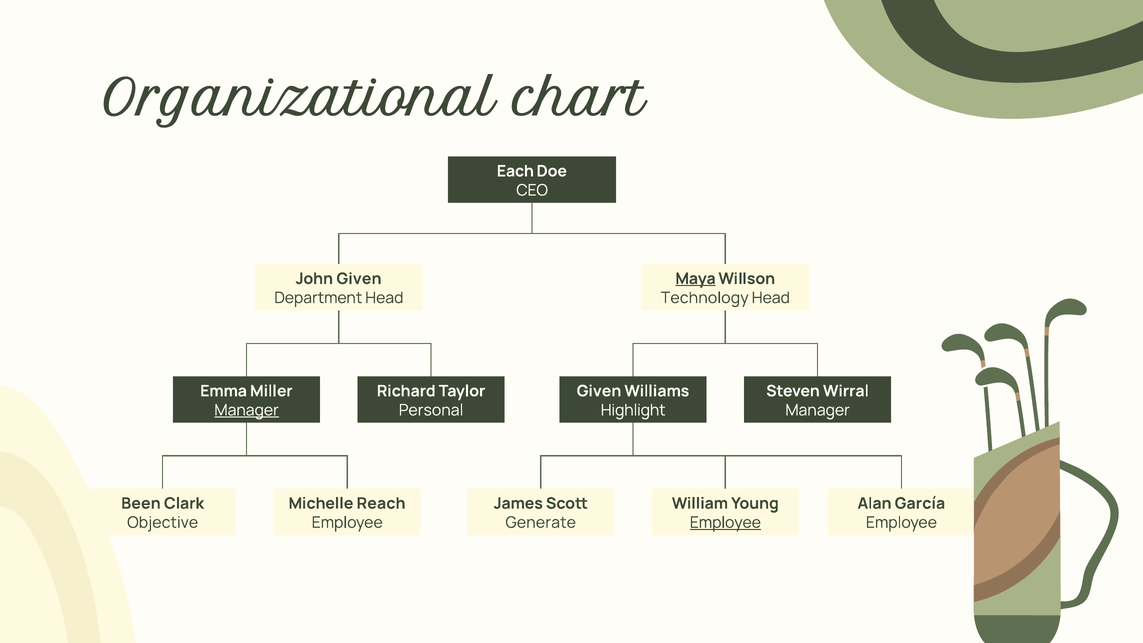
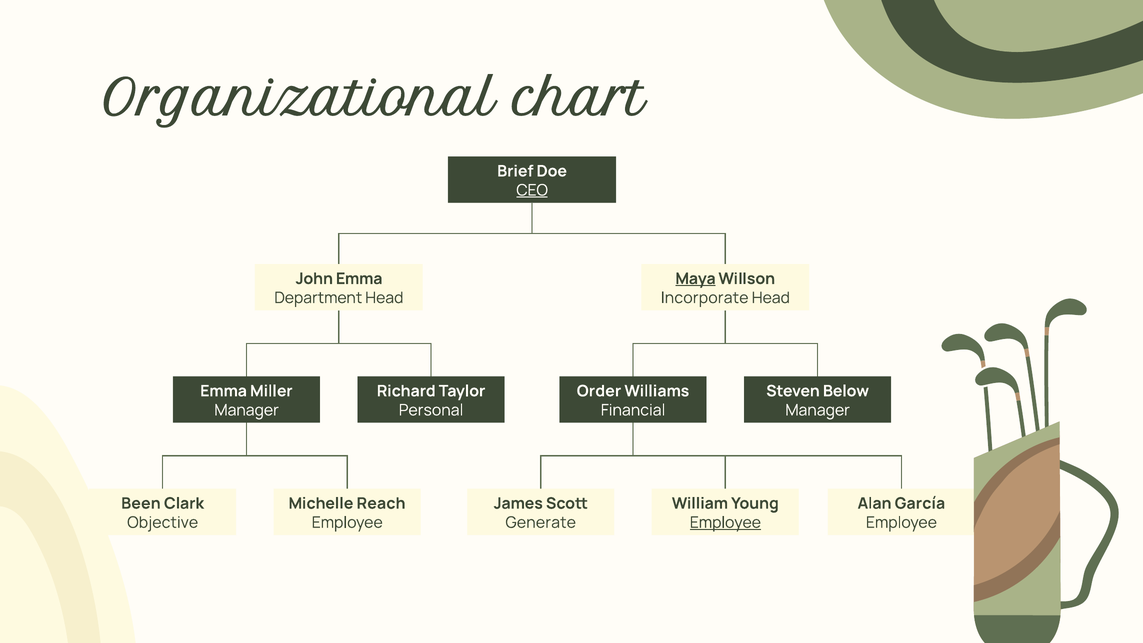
Each: Each -> Brief
CEO underline: none -> present
John Given: Given -> Emma
Technology: Technology -> Incorporate
Given at (599, 391): Given -> Order
Wirral: Wirral -> Below
Manager at (247, 410) underline: present -> none
Highlight: Highlight -> Financial
